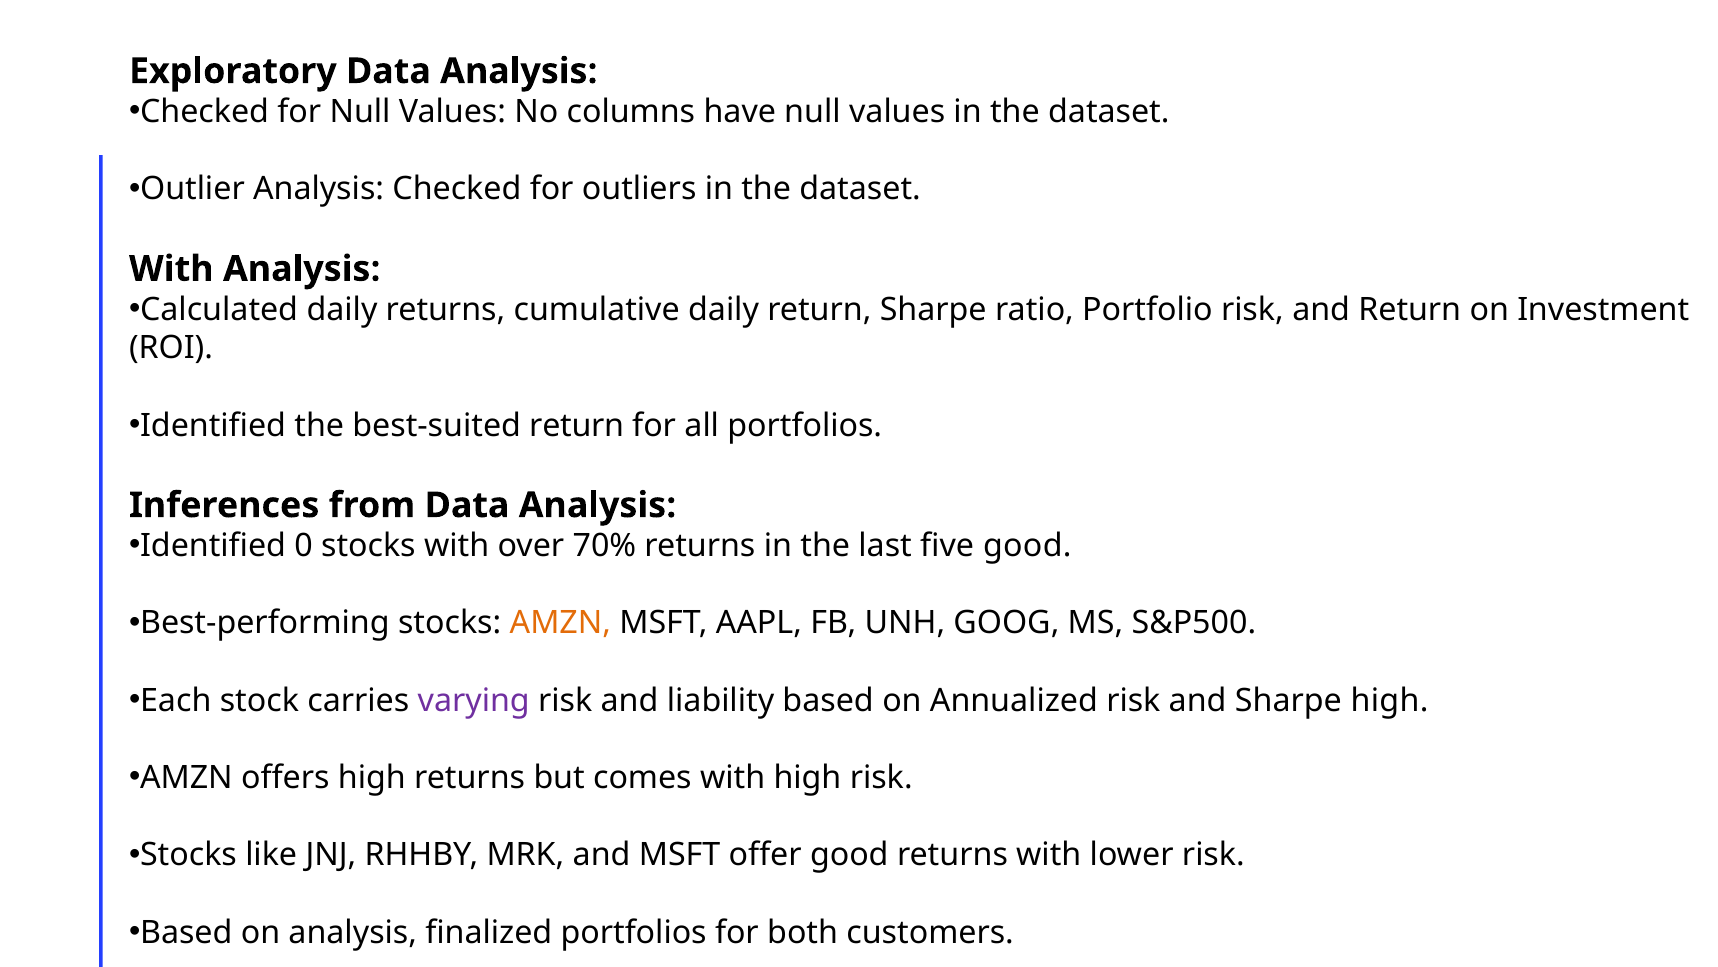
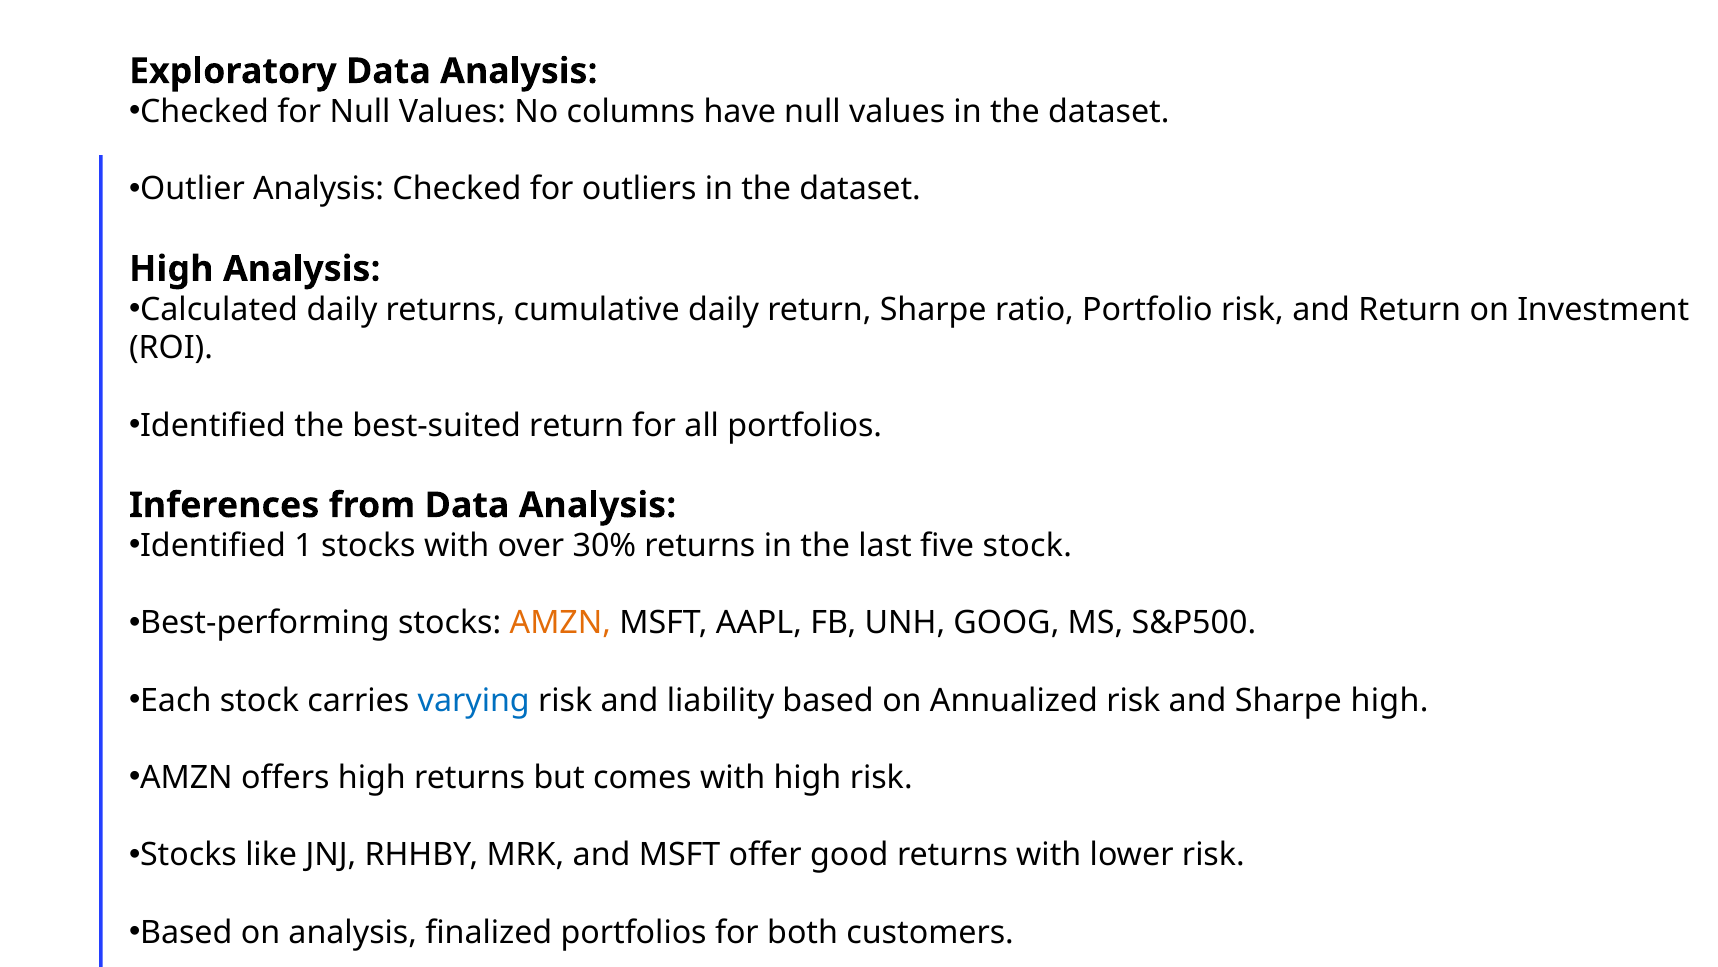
With at (171, 269): With -> High
0: 0 -> 1
70%: 70% -> 30%
five good: good -> stock
varying colour: purple -> blue
